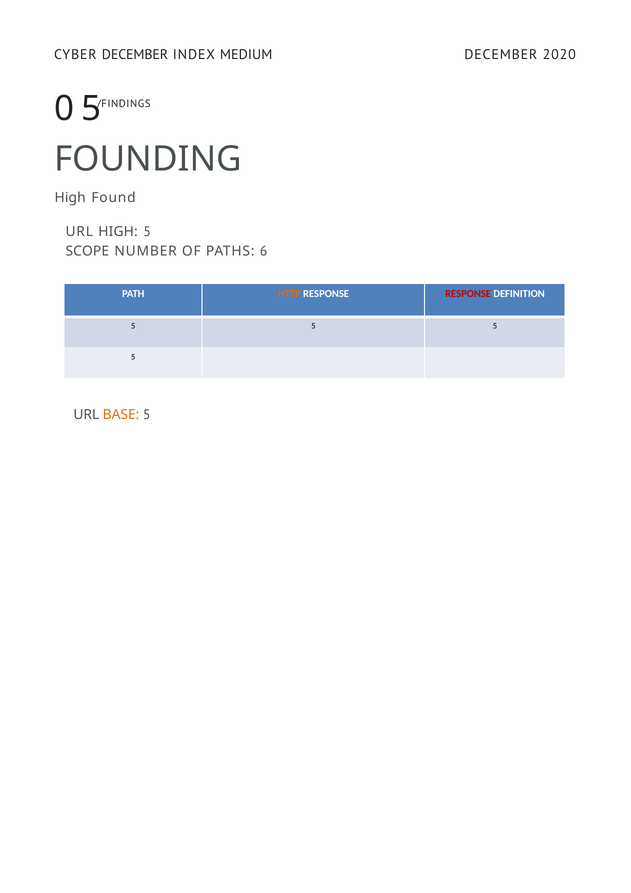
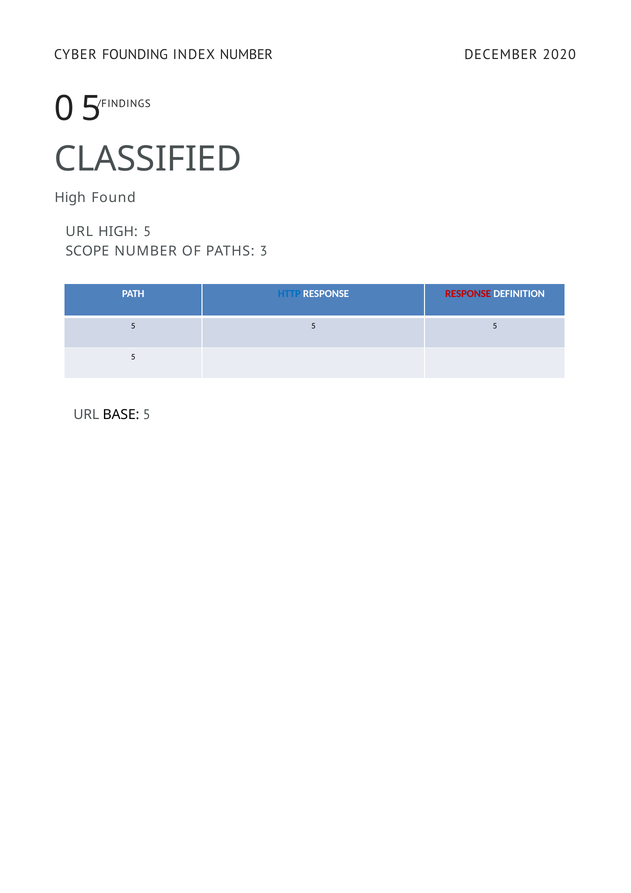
CYBER DECEMBER: DECEMBER -> FOUNDING
INDEX MEDIUM: MEDIUM -> NUMBER
FOUNDING: FOUNDING -> CLASSIFIED
6: 6 -> 3
HTTP colour: orange -> blue
BASE colour: orange -> black
